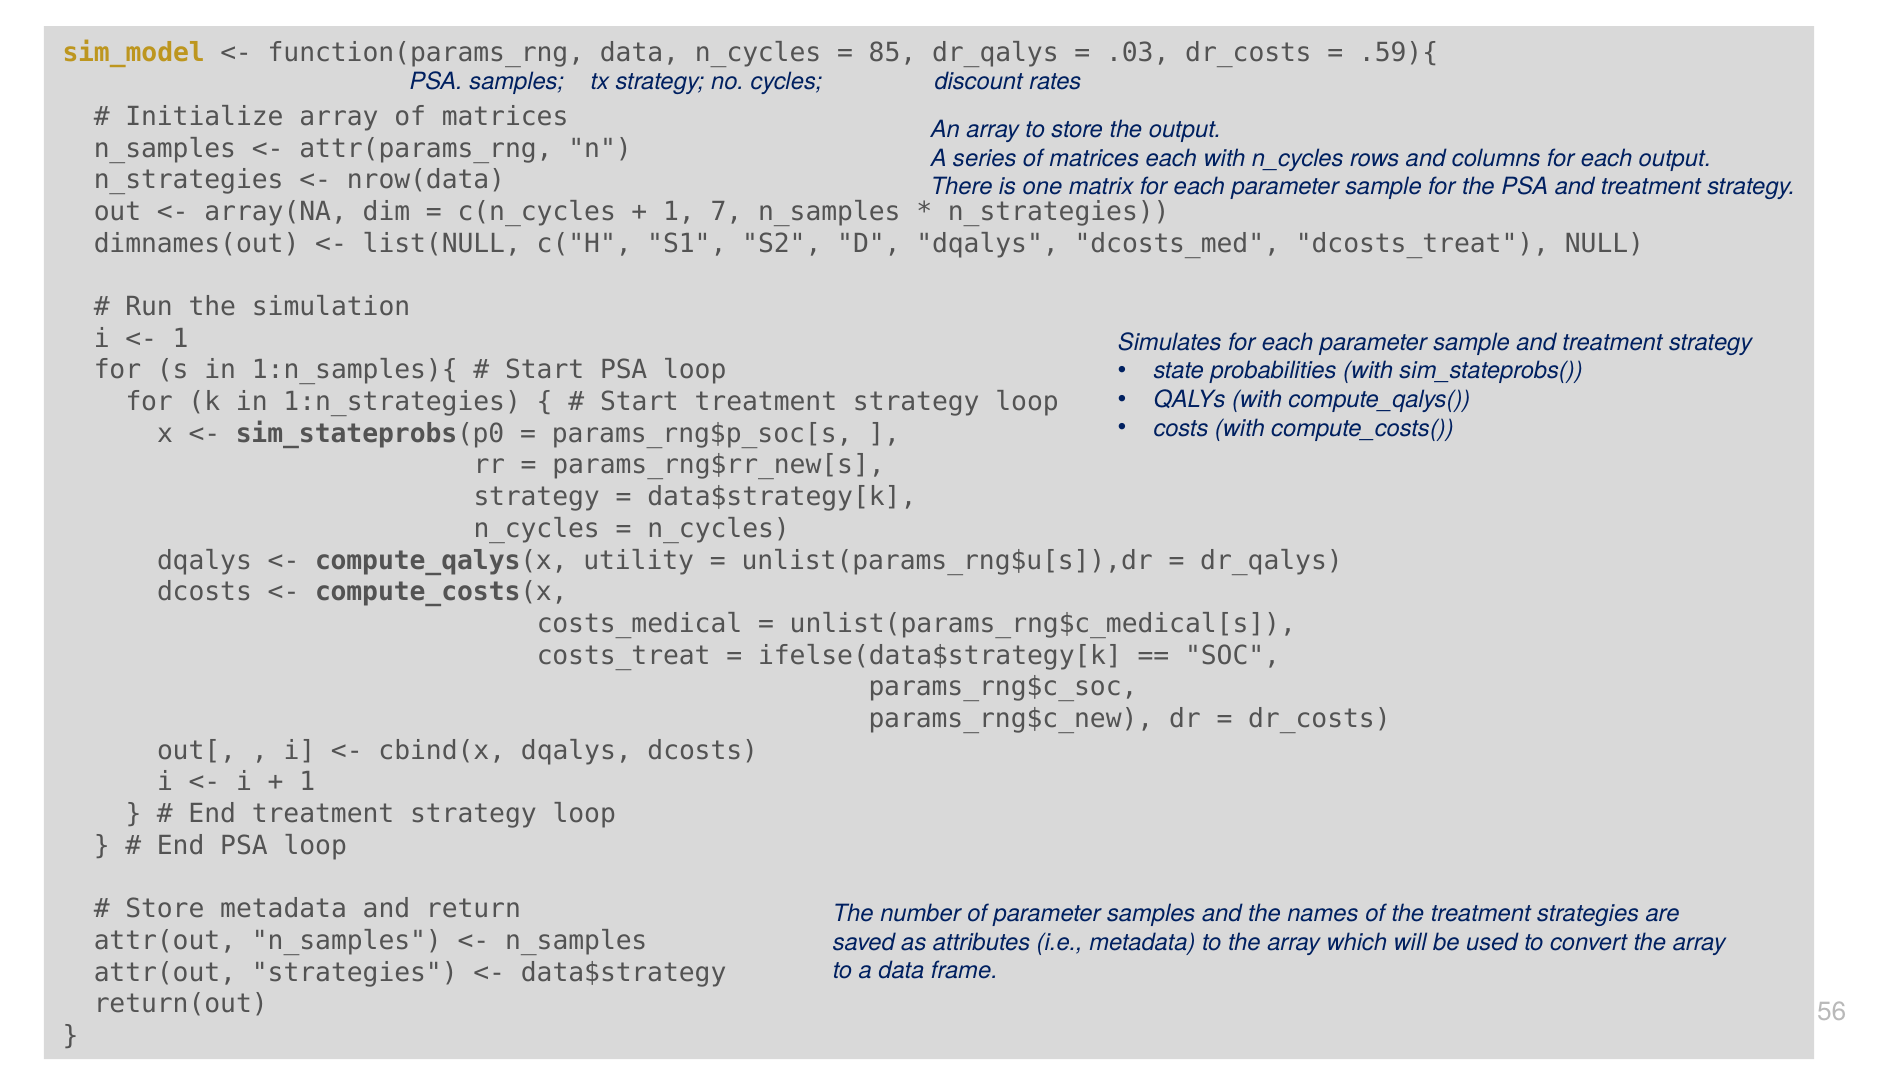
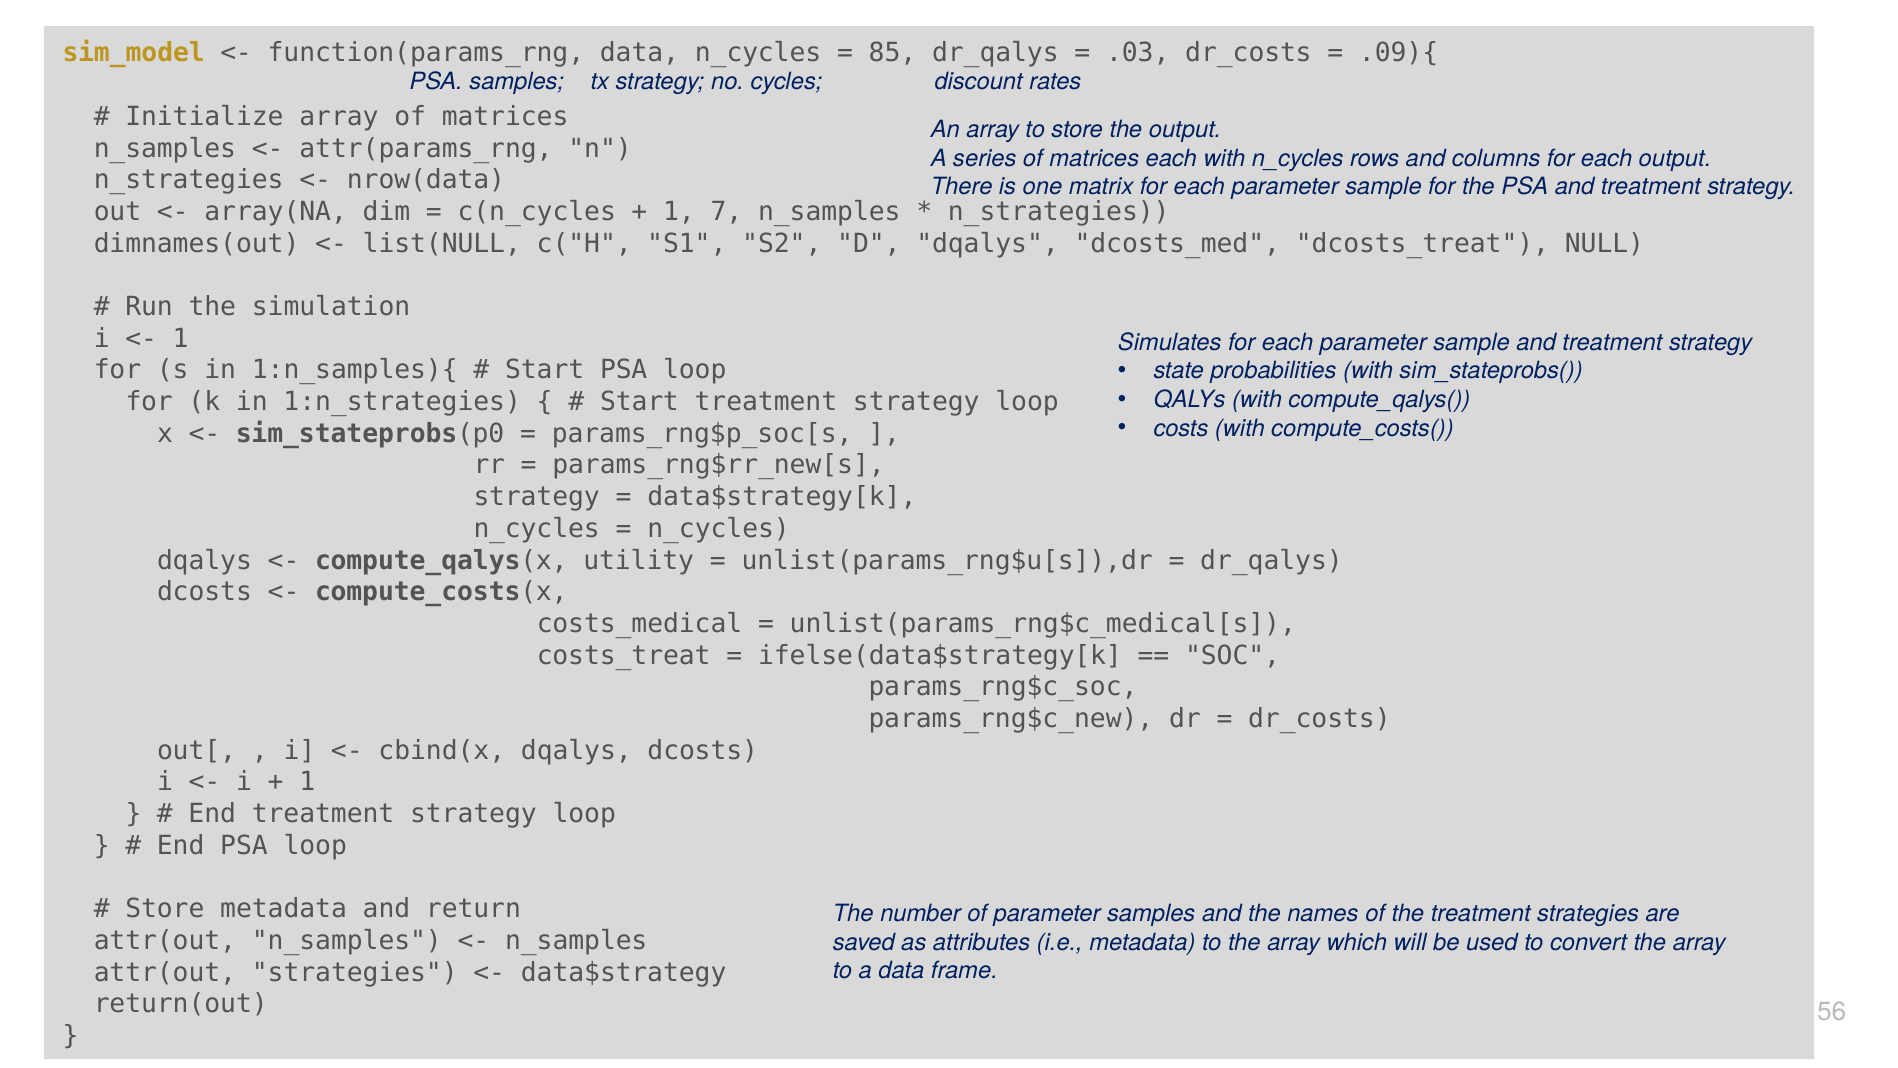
.59){: .59){ -> .09){
